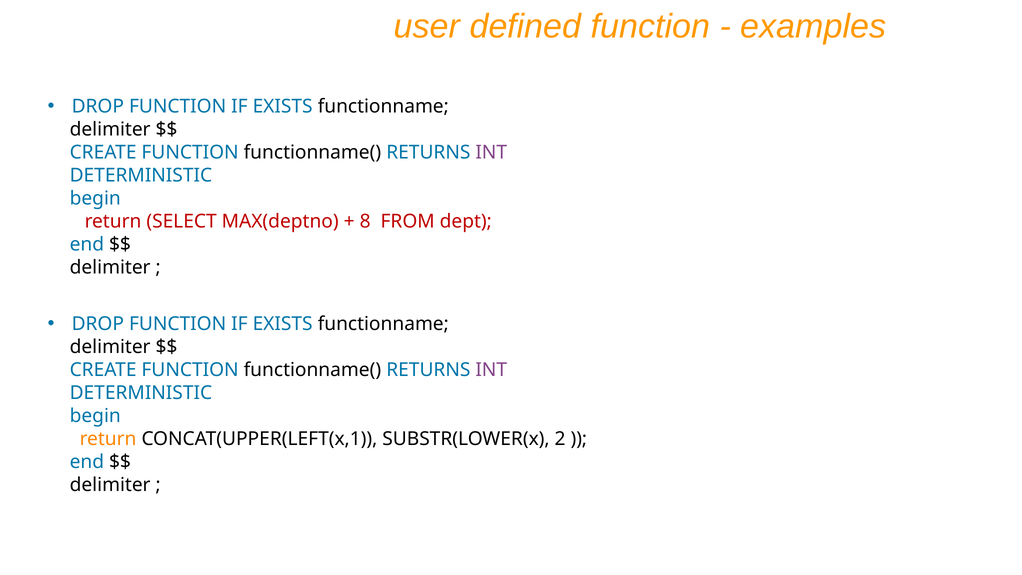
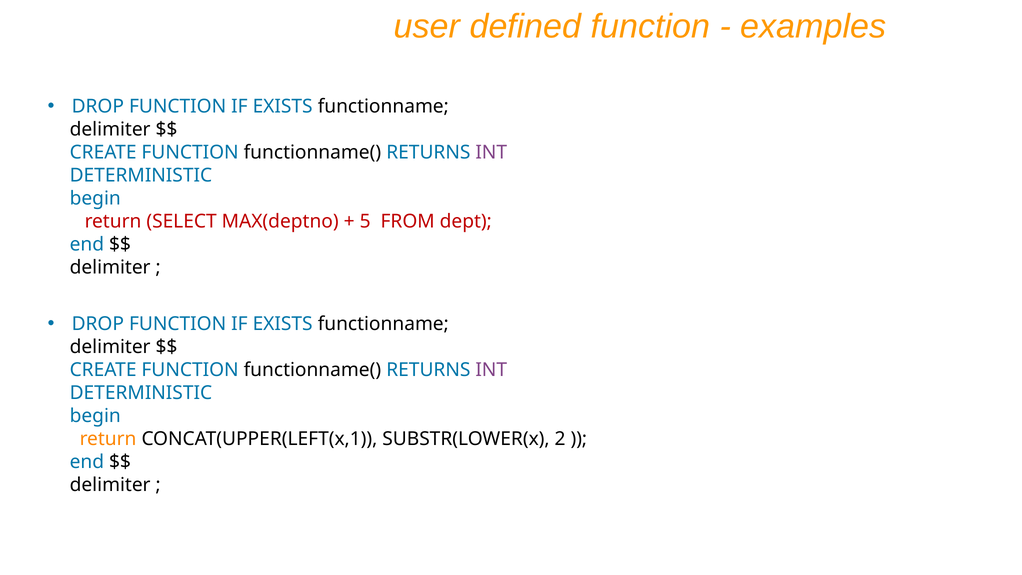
8: 8 -> 5
